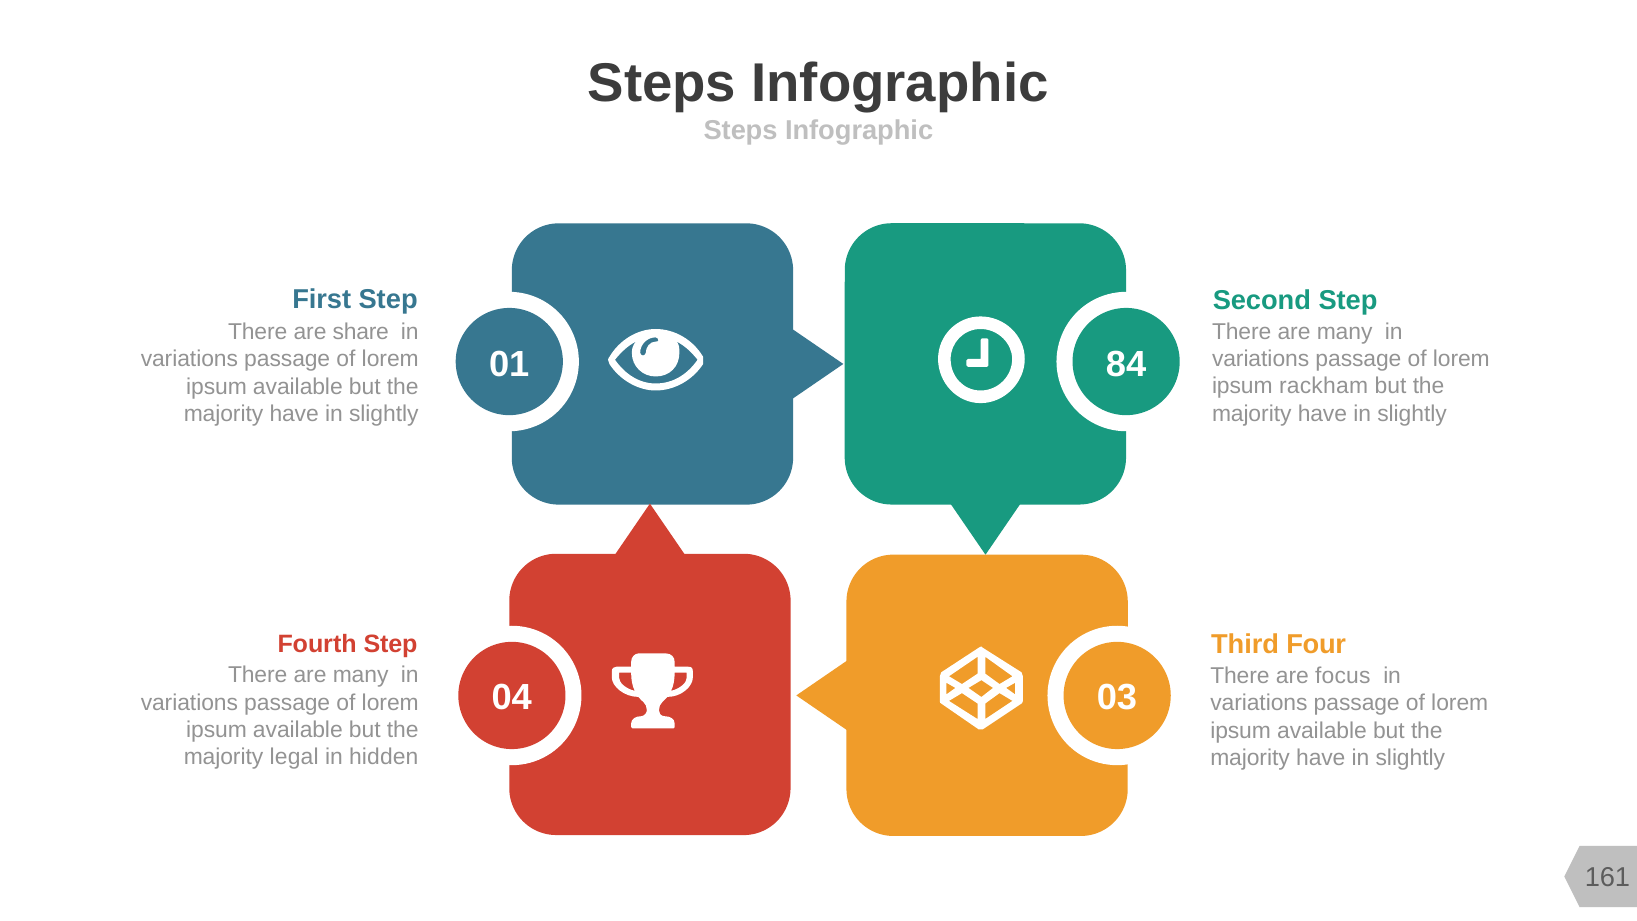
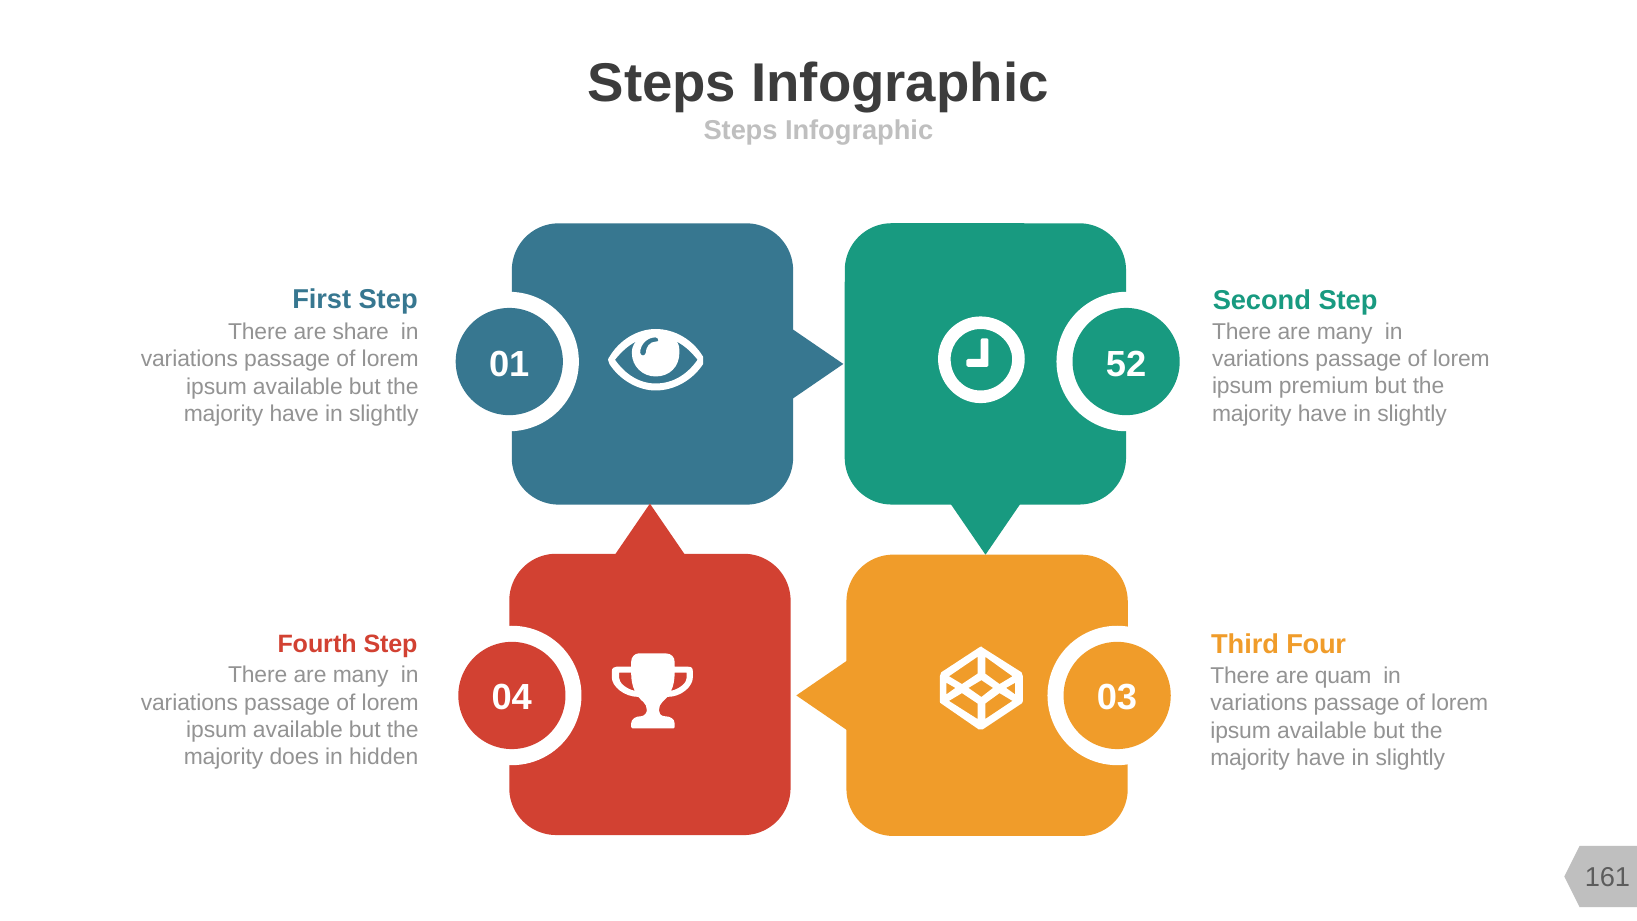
84: 84 -> 52
rackham: rackham -> premium
focus: focus -> quam
legal: legal -> does
